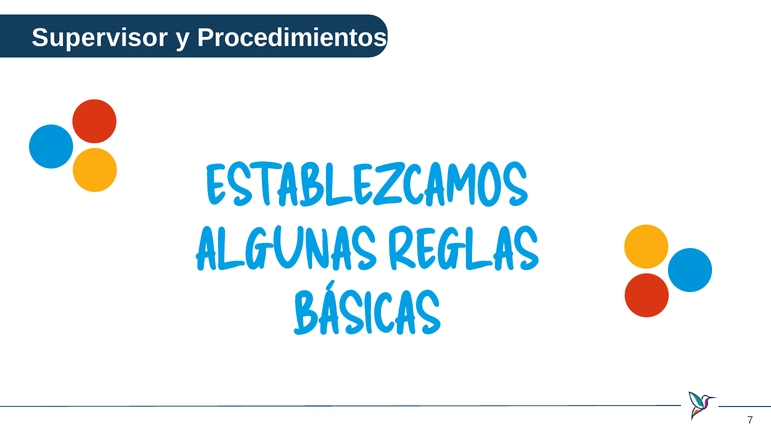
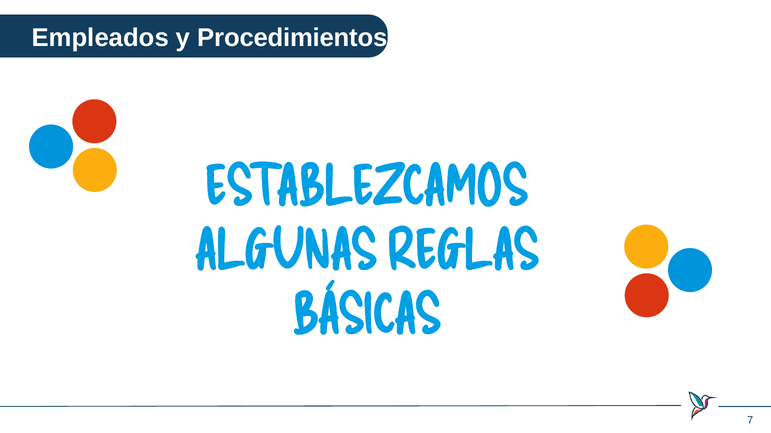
Supervisor: Supervisor -> Empleados
